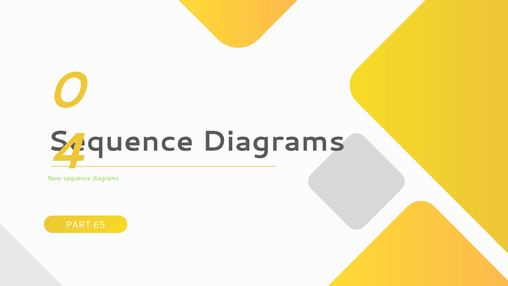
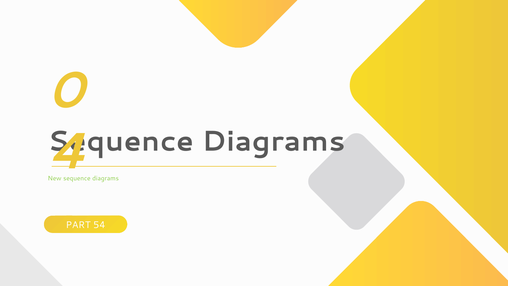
65: 65 -> 54
